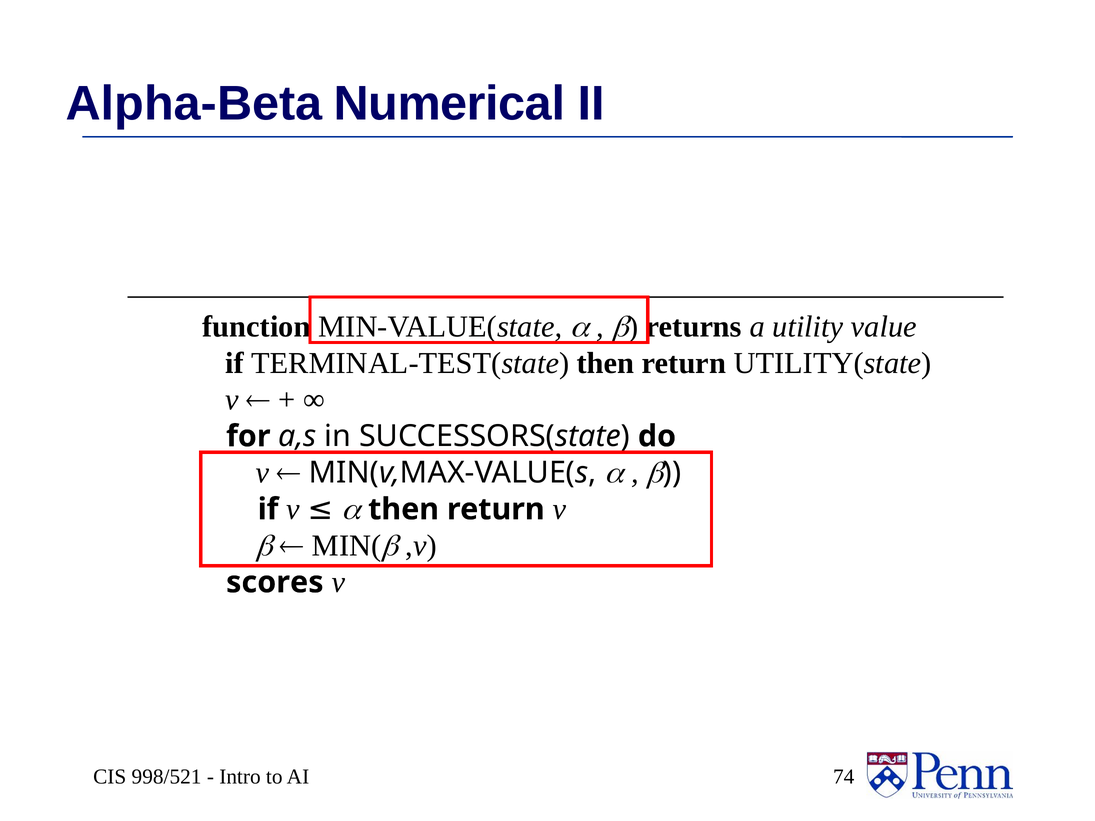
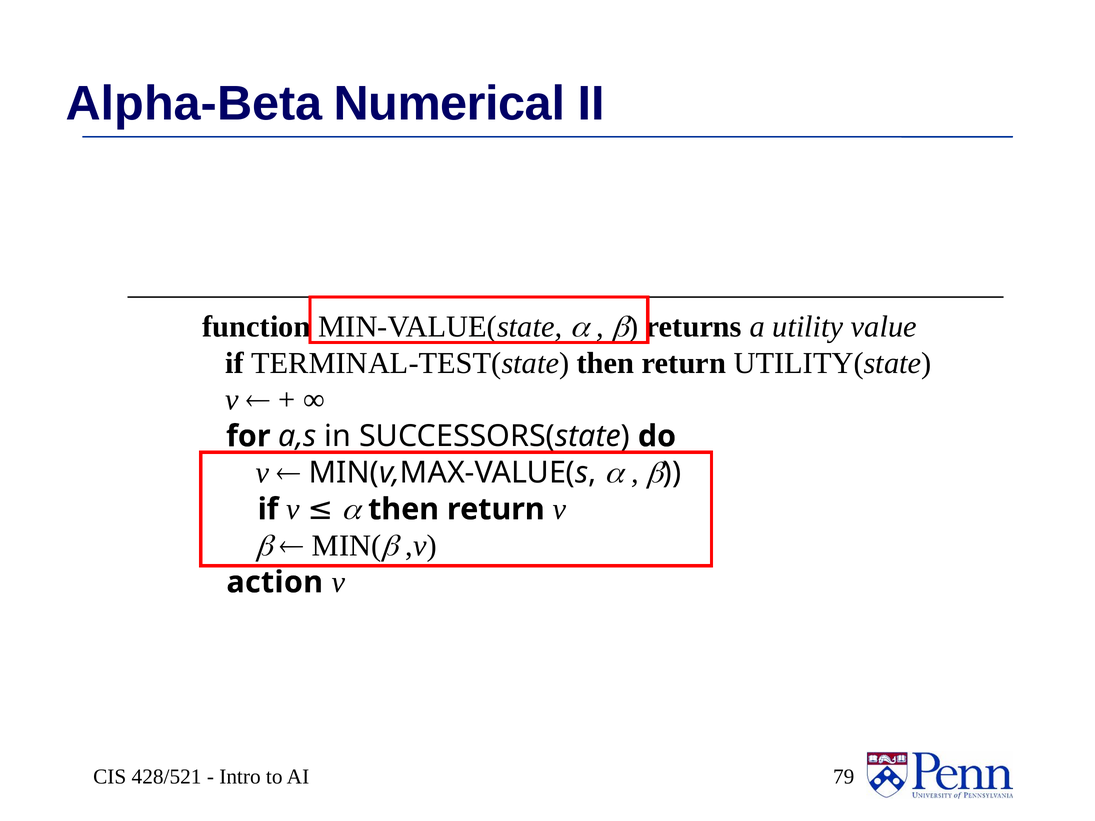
scores: scores -> action
998/521: 998/521 -> 428/521
74: 74 -> 79
